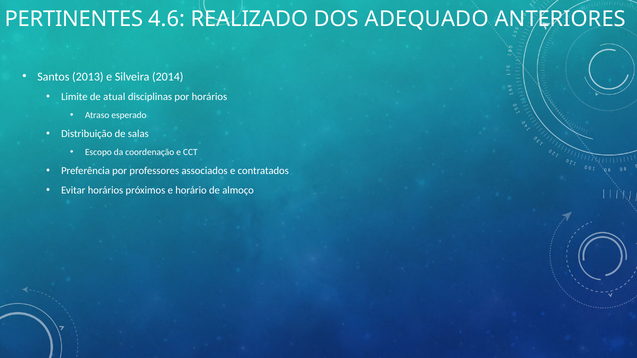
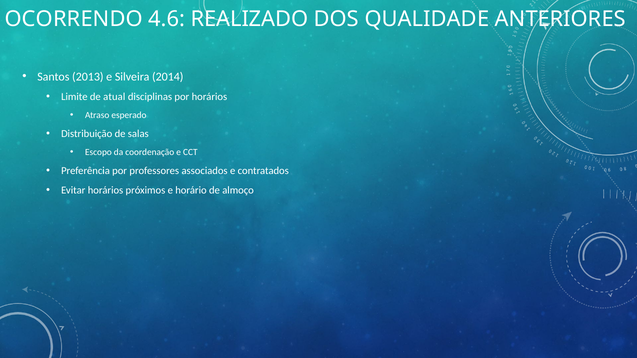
PERTINENTES: PERTINENTES -> OCORRENDO
ADEQUADO: ADEQUADO -> QUALIDADE
